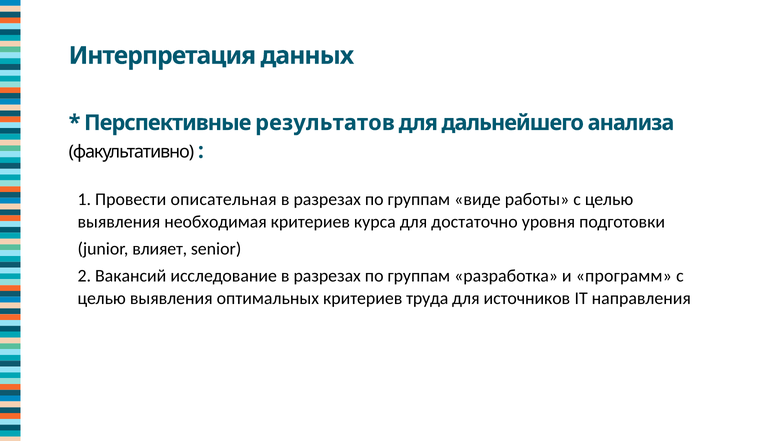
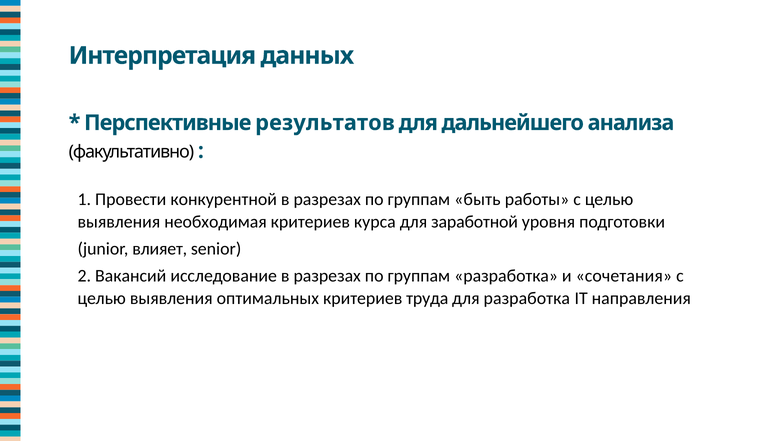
описательная: описательная -> конкурентной
виде: виде -> быть
достаточно: достаточно -> заработной
программ: программ -> сочетания
для источников: источников -> разработка
